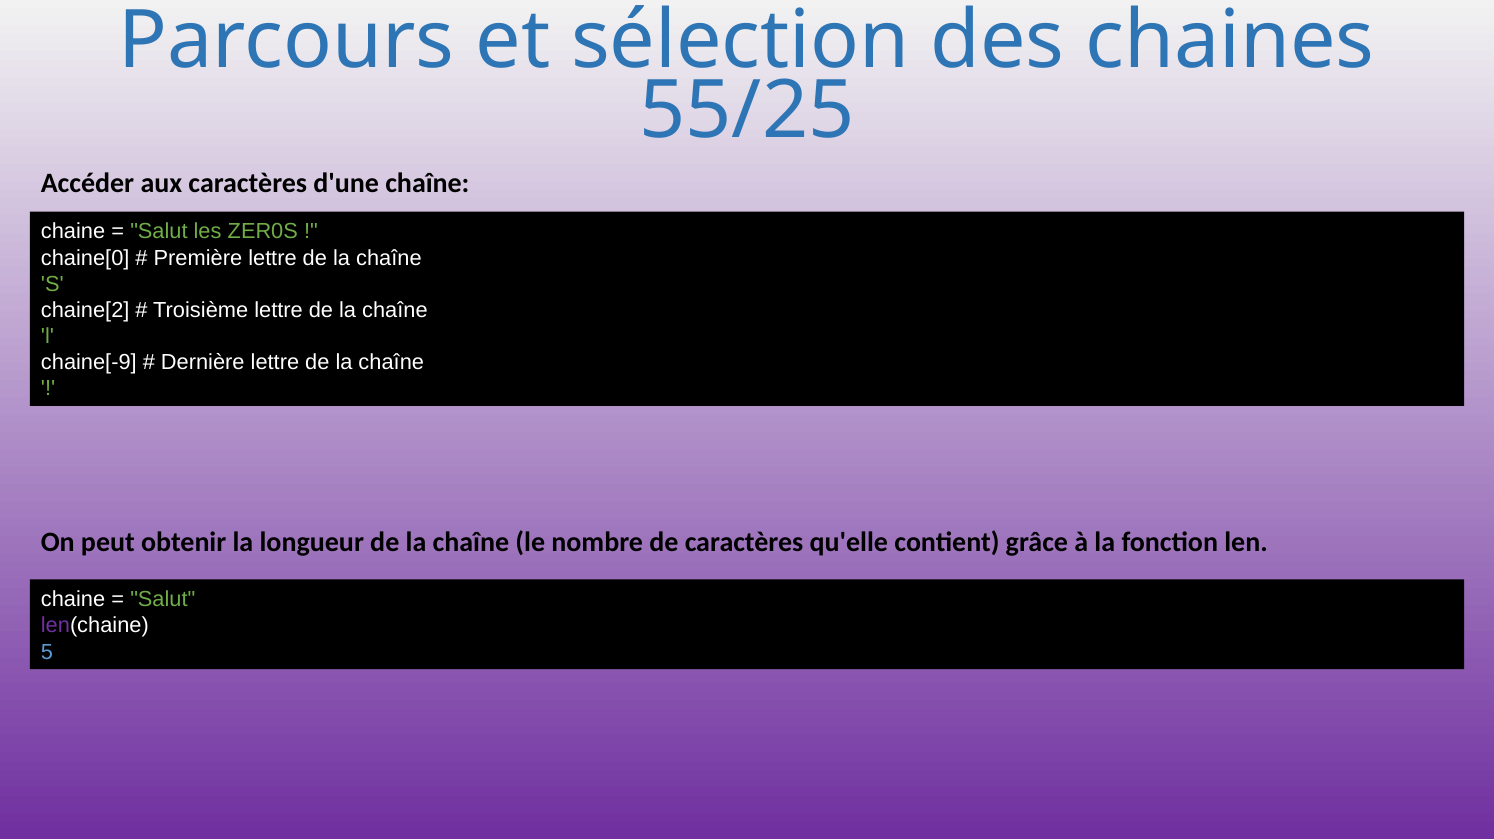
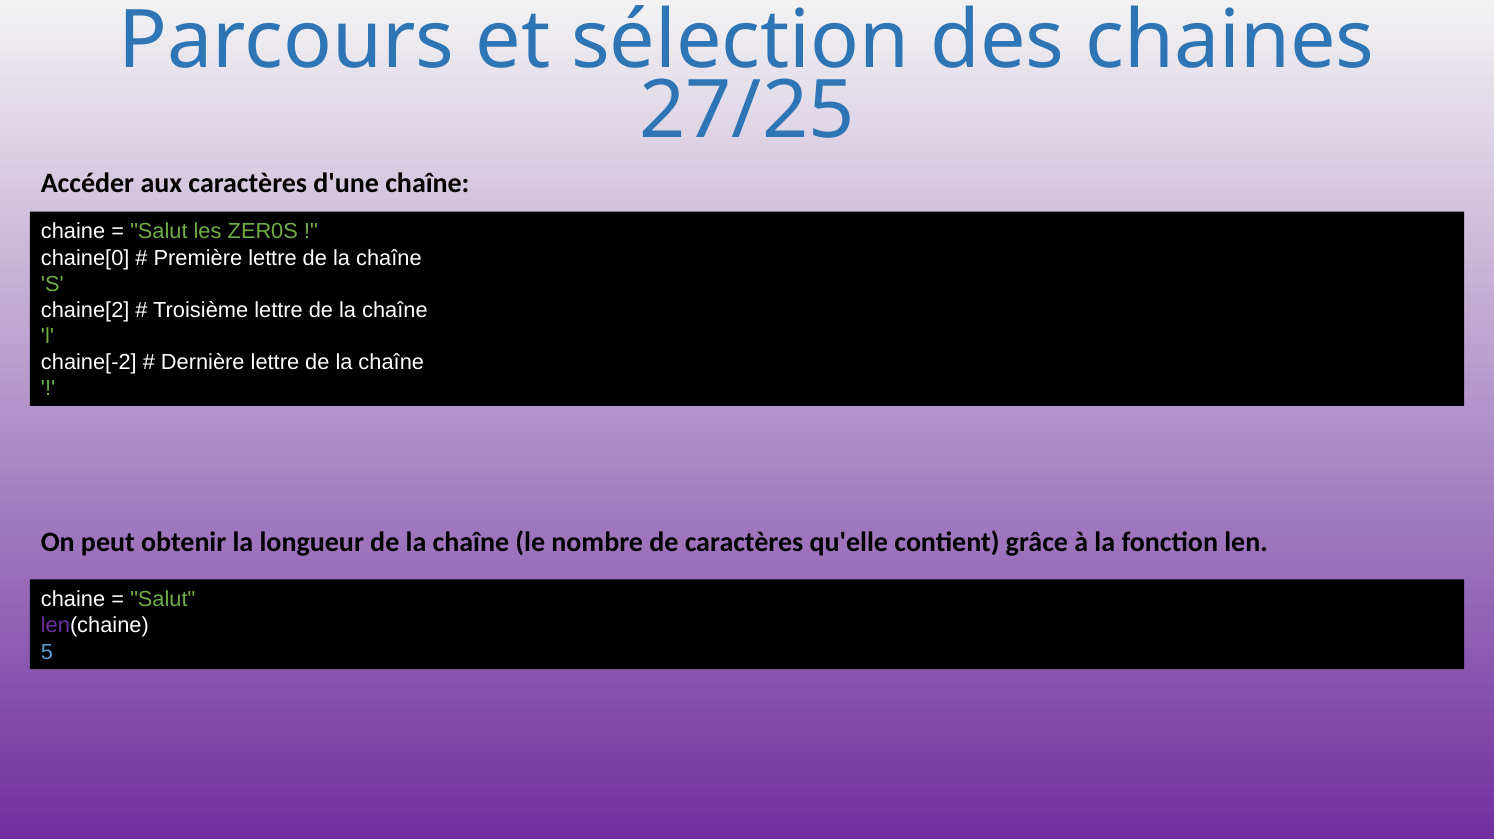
55/25: 55/25 -> 27/25
chaine[-9: chaine[-9 -> chaine[-2
